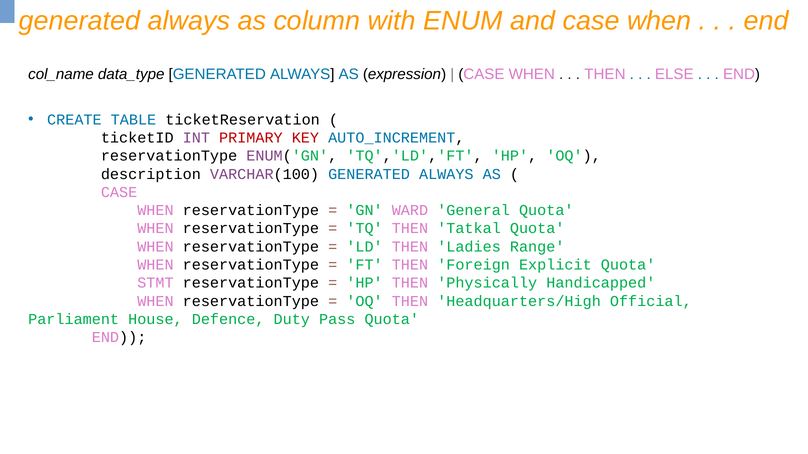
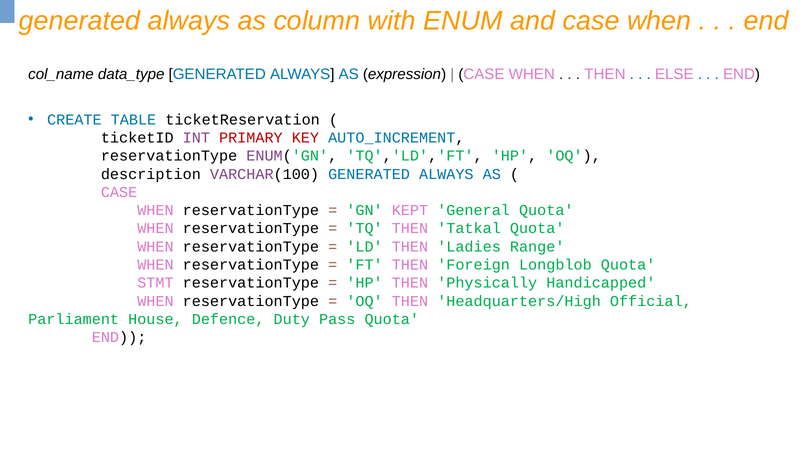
WARD: WARD -> KEPT
Explicit: Explicit -> Longblob
